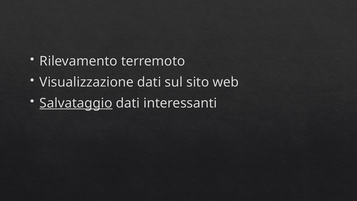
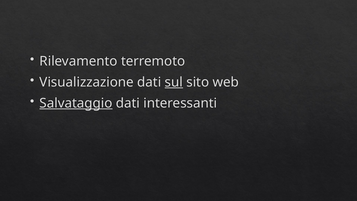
sul underline: none -> present
